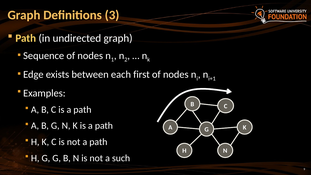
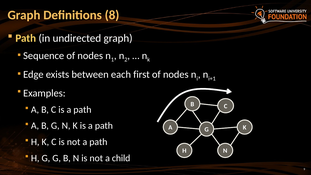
3: 3 -> 8
such: such -> child
